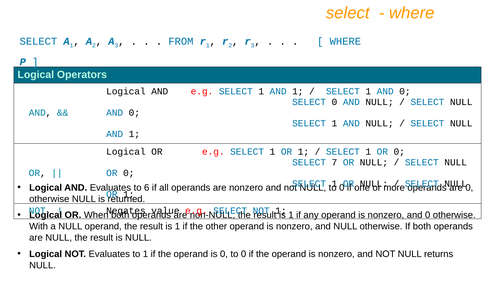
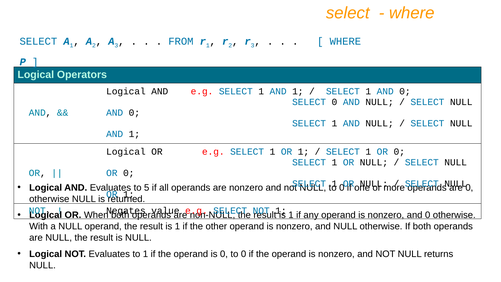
7 at (334, 162): 7 -> 1
6: 6 -> 5
